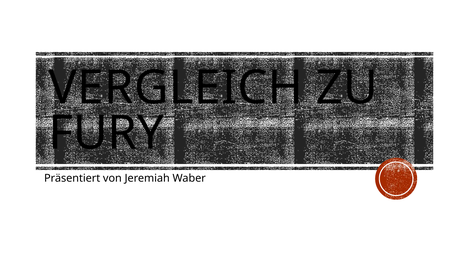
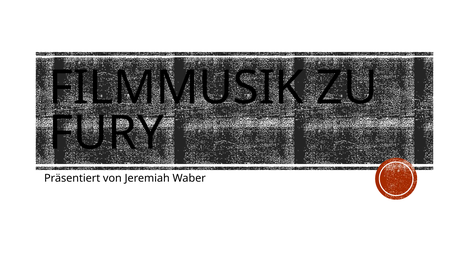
VERGLEICH: VERGLEICH -> FILMMUSIK
